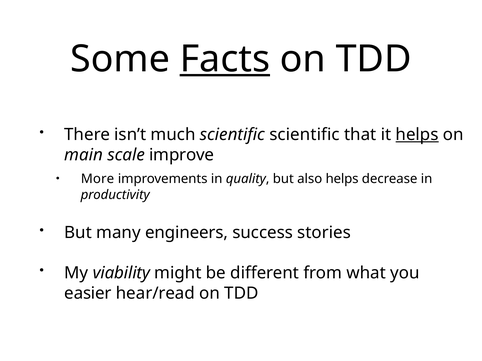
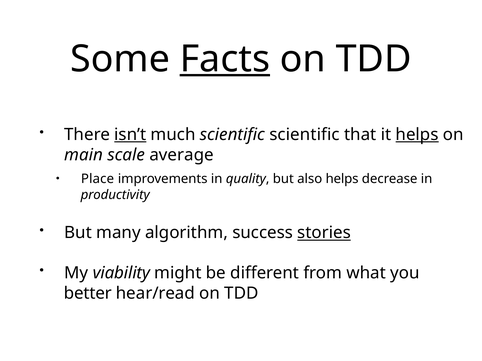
isn’t underline: none -> present
improve: improve -> average
More: More -> Place
engineers: engineers -> algorithm
stories underline: none -> present
easier: easier -> better
